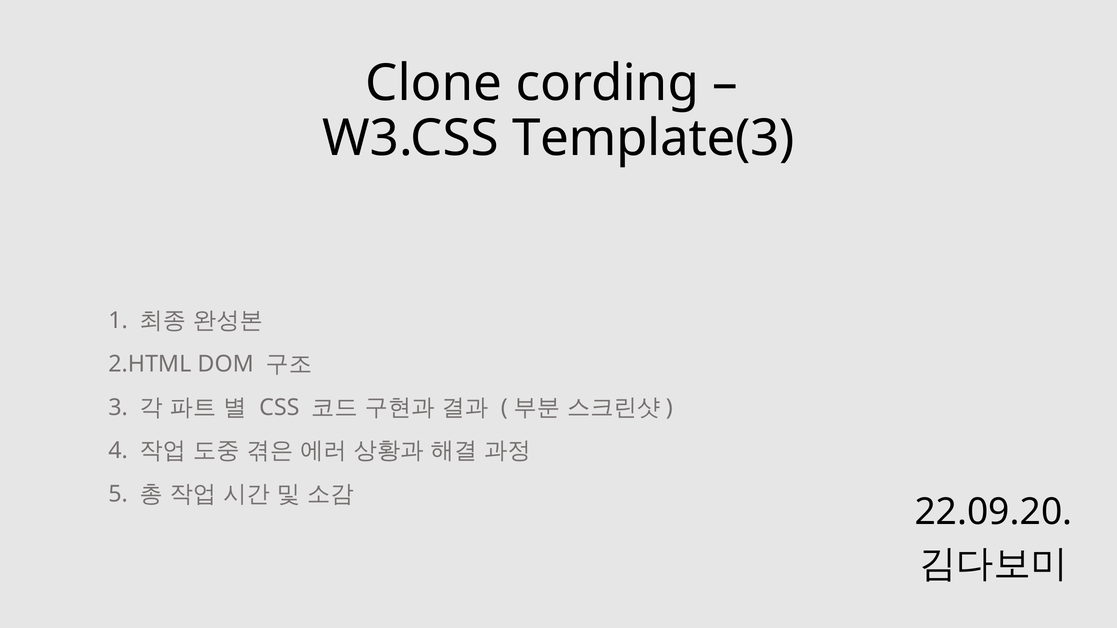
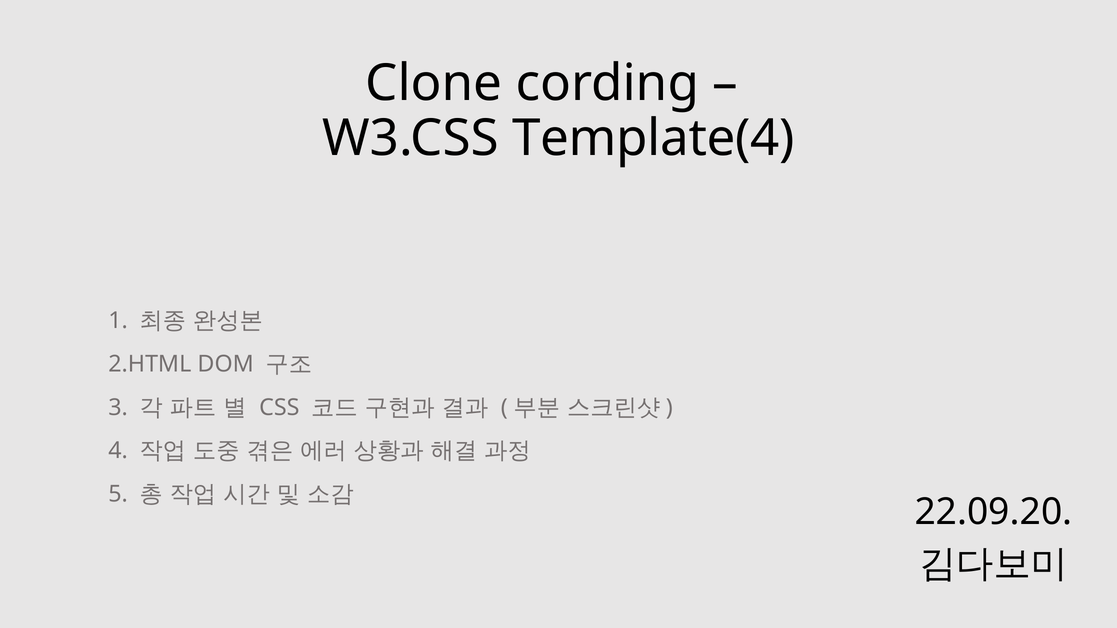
Template(3: Template(3 -> Template(4
